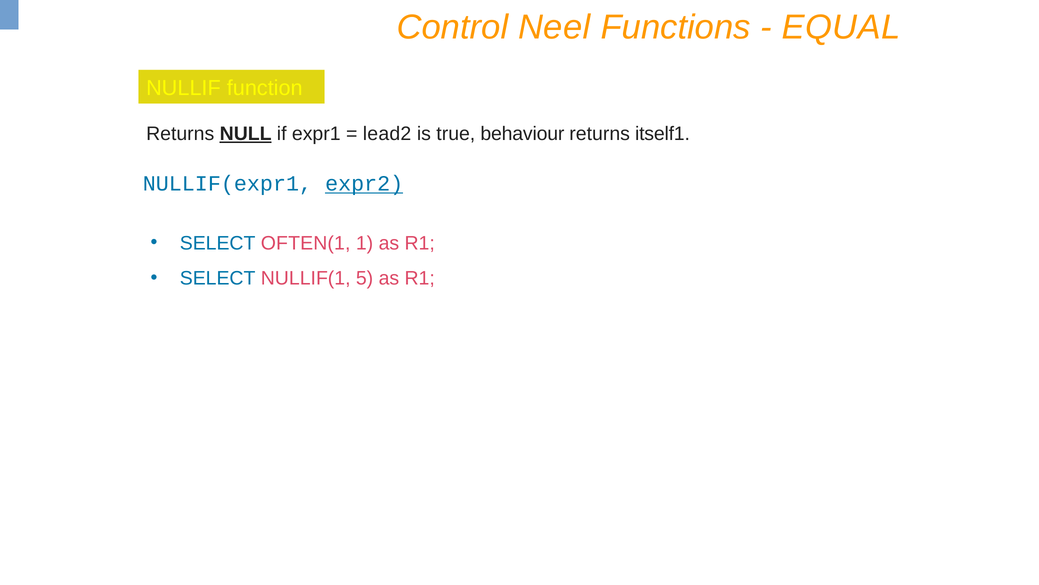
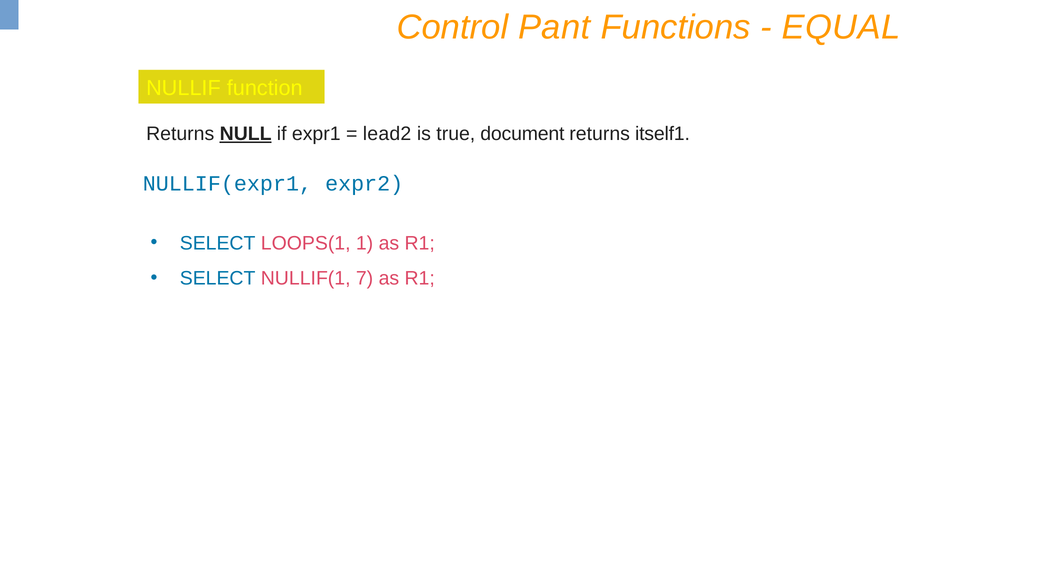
Neel: Neel -> Pant
behaviour: behaviour -> document
expr2 underline: present -> none
OFTEN(1: OFTEN(1 -> LOOPS(1
5: 5 -> 7
